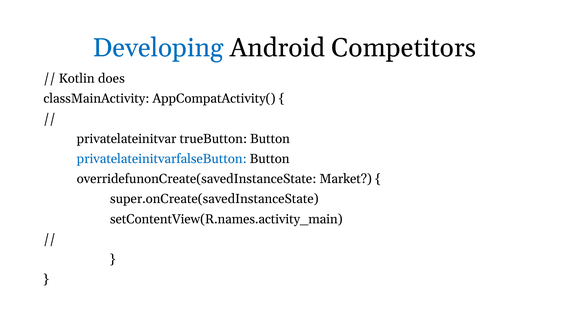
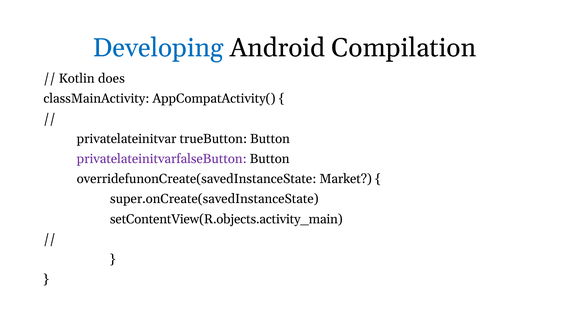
Competitors: Competitors -> Compilation
privatelateinitvarfalseButton colour: blue -> purple
setContentView(R.names.activity_main: setContentView(R.names.activity_main -> setContentView(R.objects.activity_main
